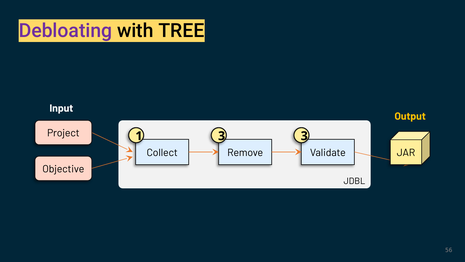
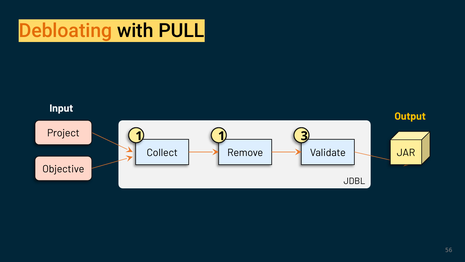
Debloating colour: purple -> orange
TREE: TREE -> PULL
1 3: 3 -> 1
